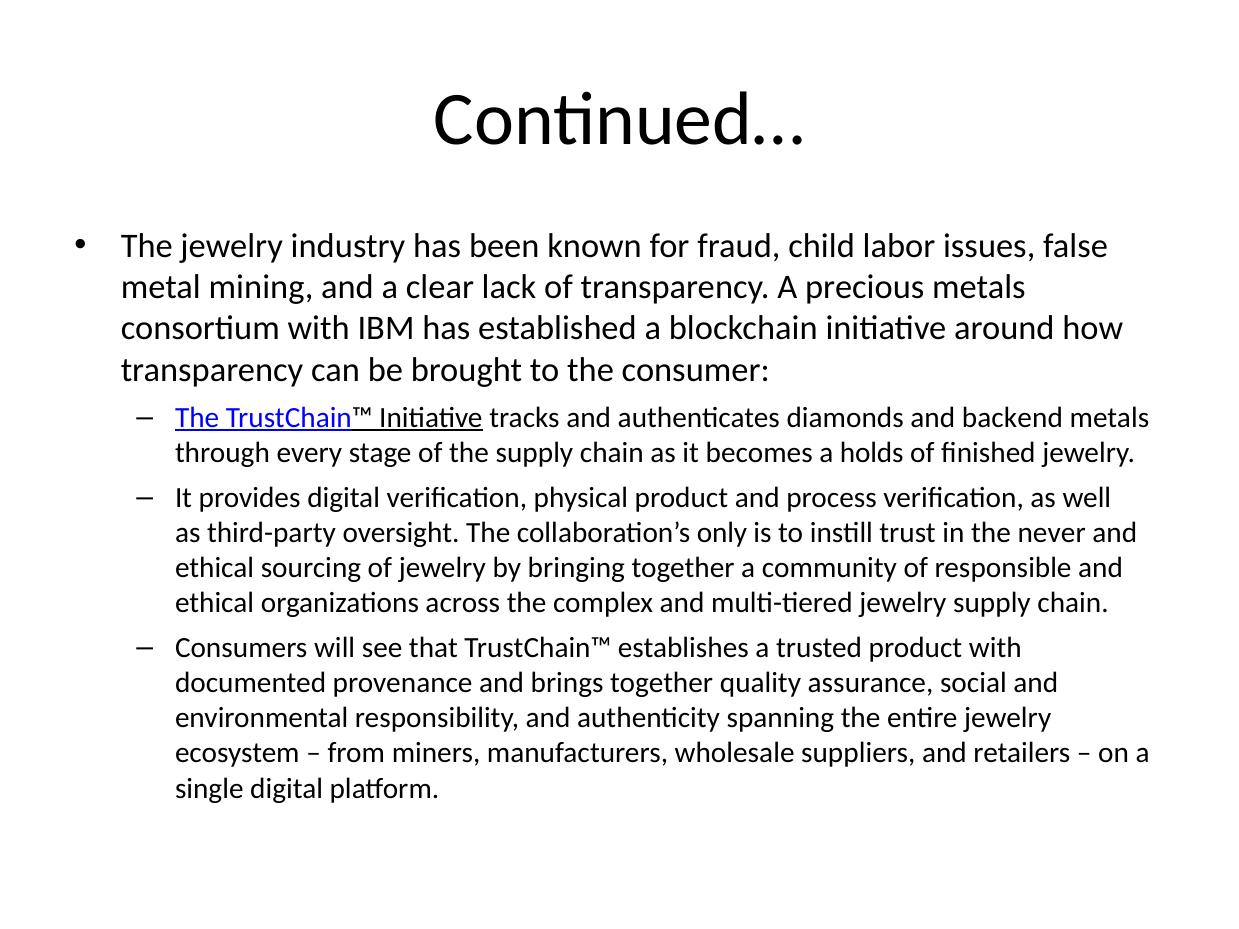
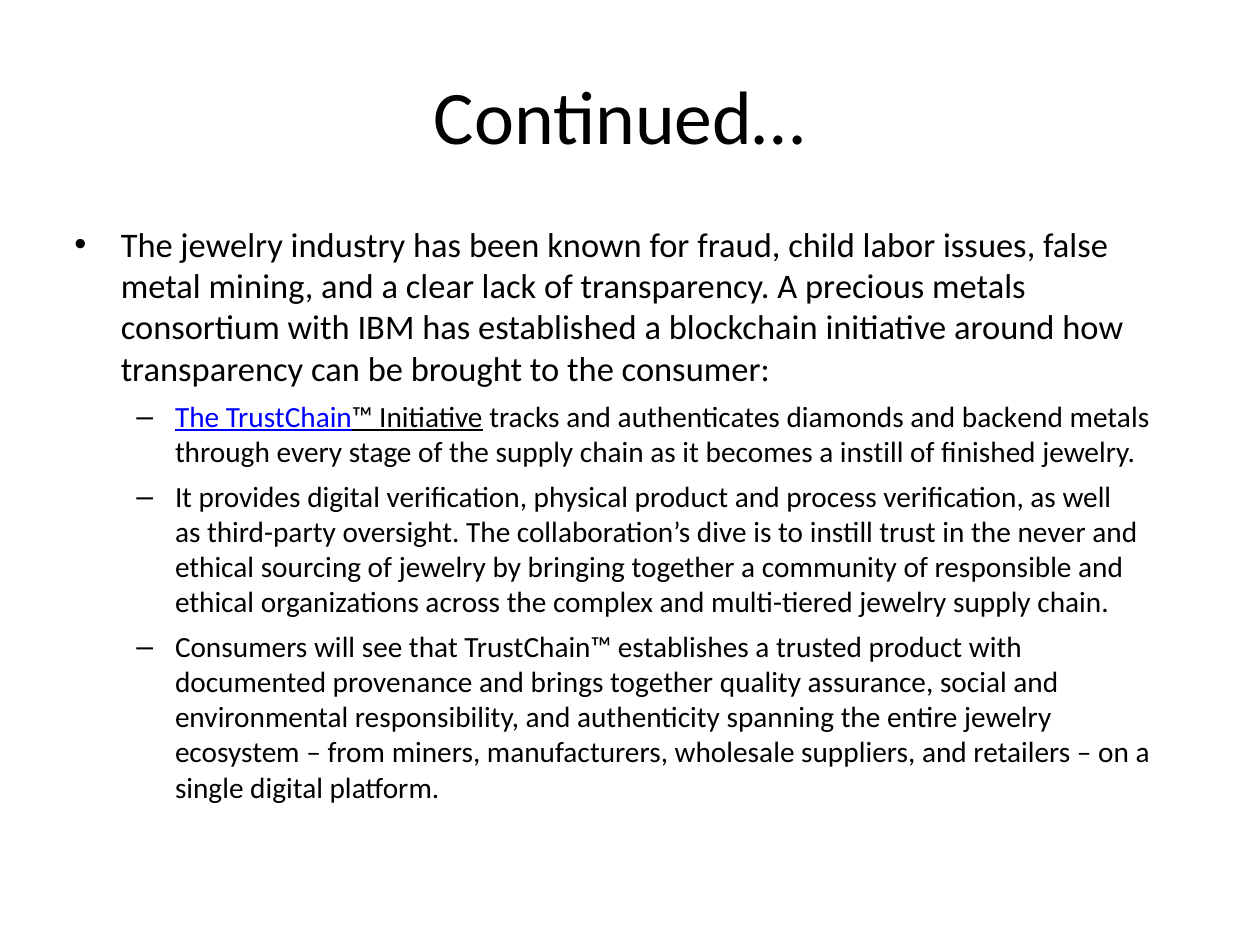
a holds: holds -> instill
only: only -> dive
